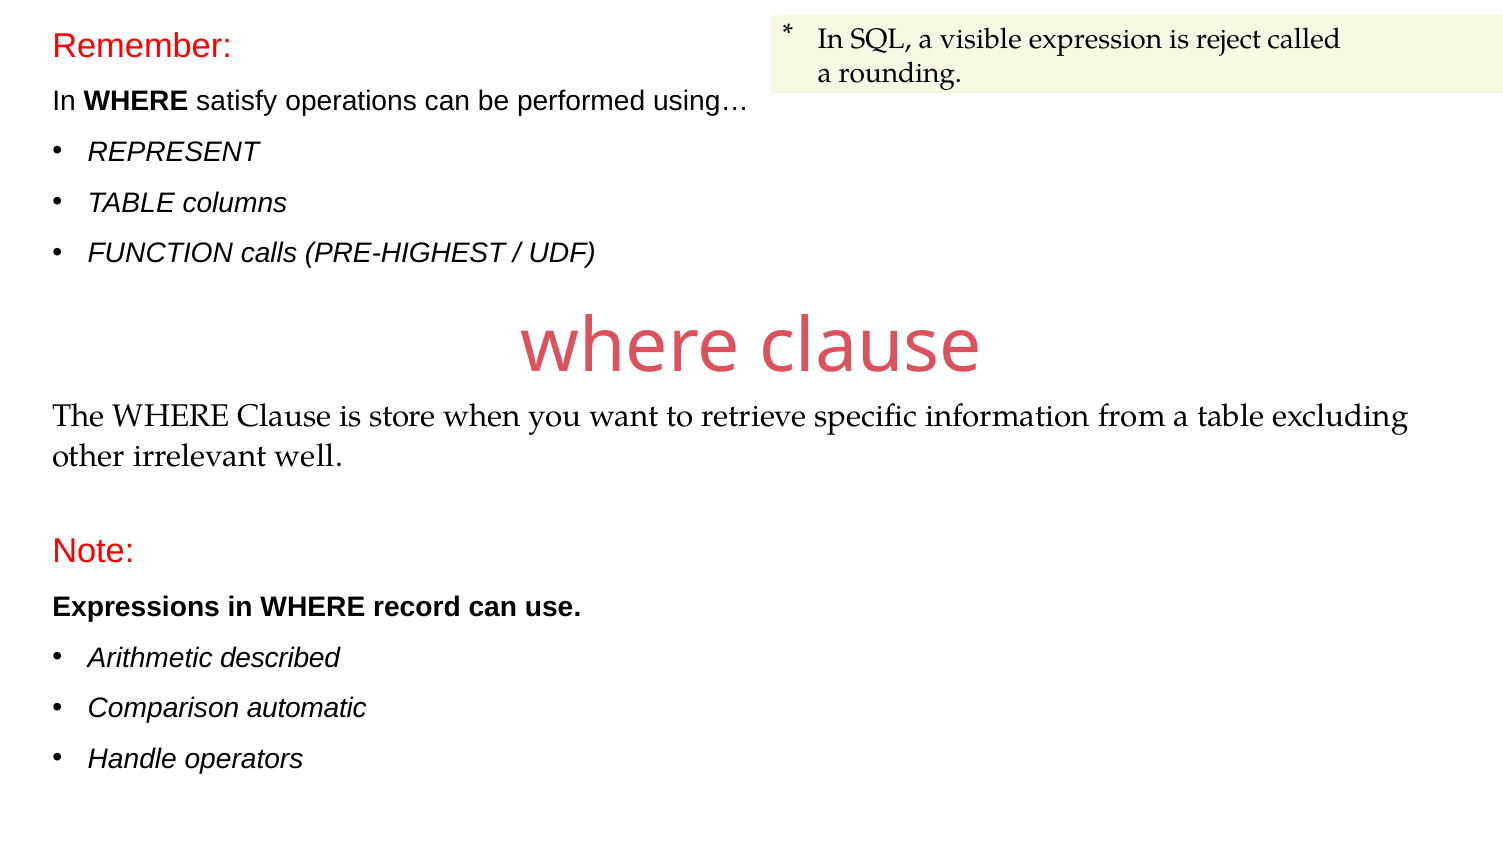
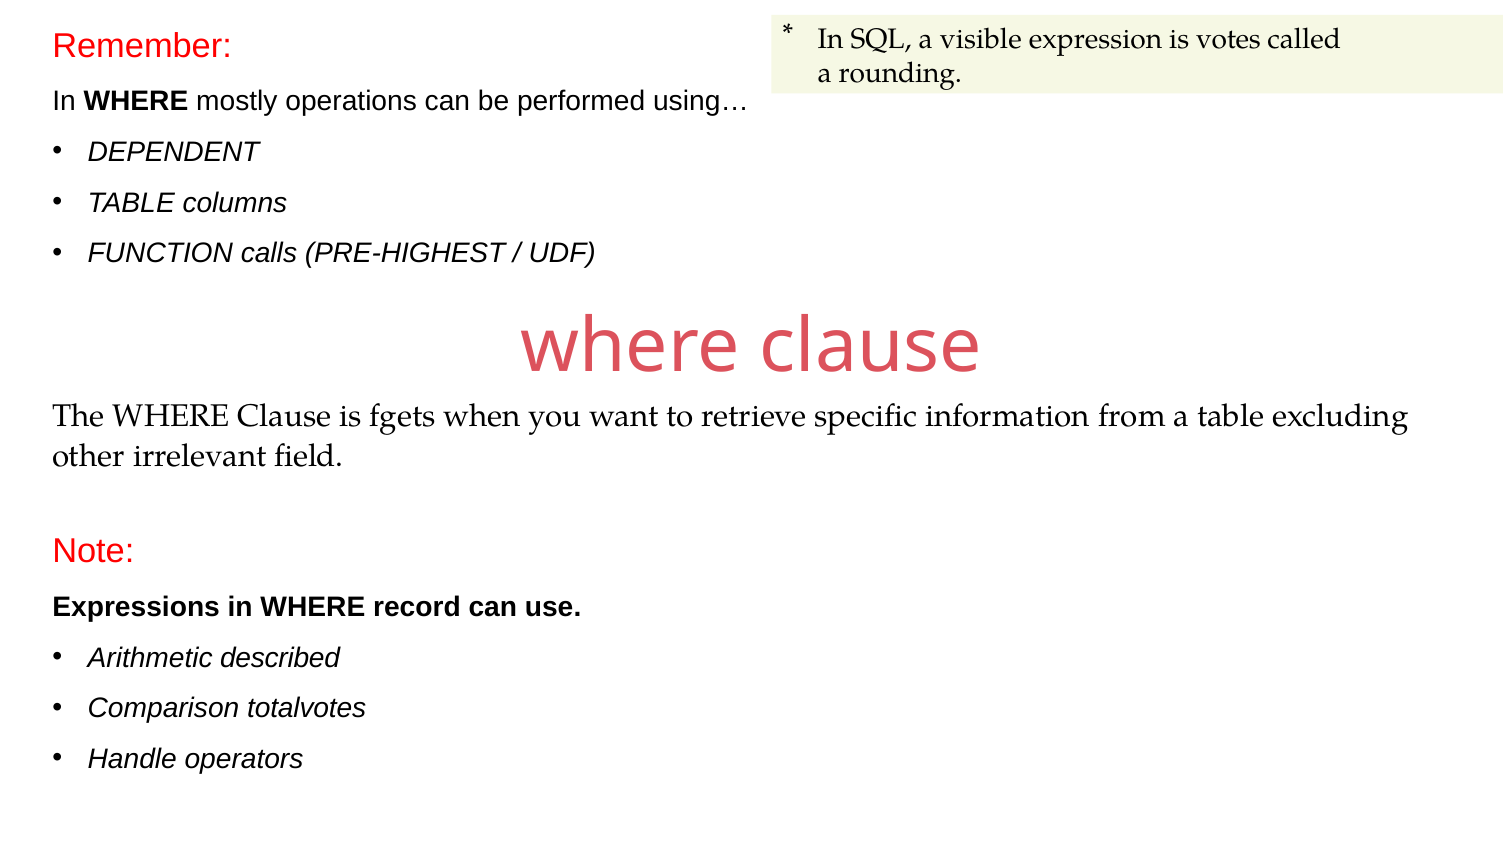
reject: reject -> votes
satisfy: satisfy -> mostly
REPRESENT: REPRESENT -> DEPENDENT
store: store -> fgets
well: well -> field
automatic: automatic -> totalvotes
